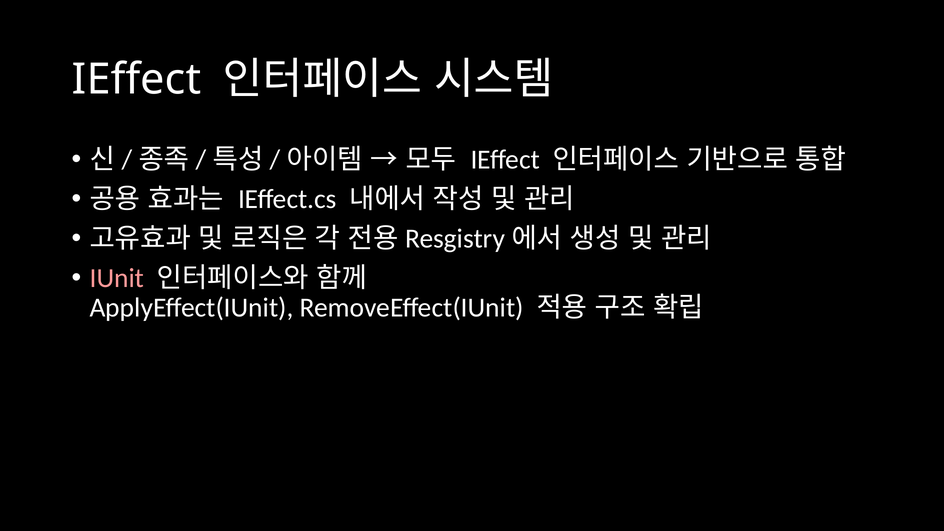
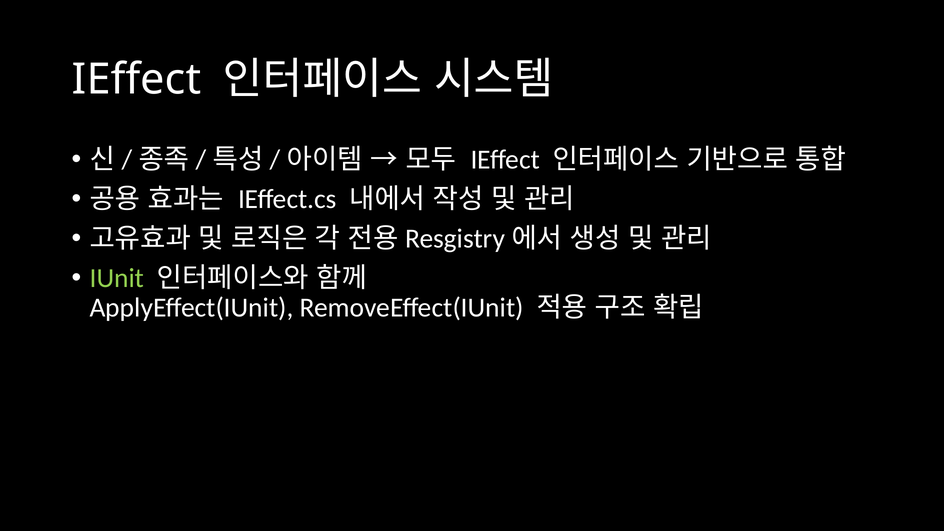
IUnit colour: pink -> light green
